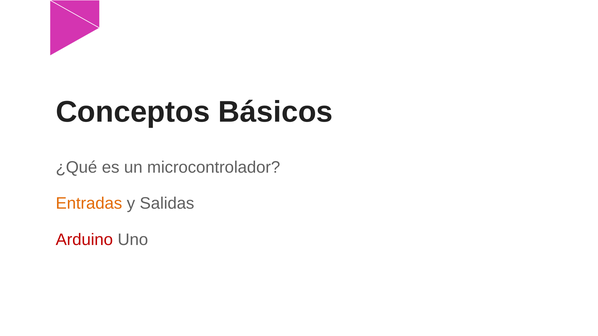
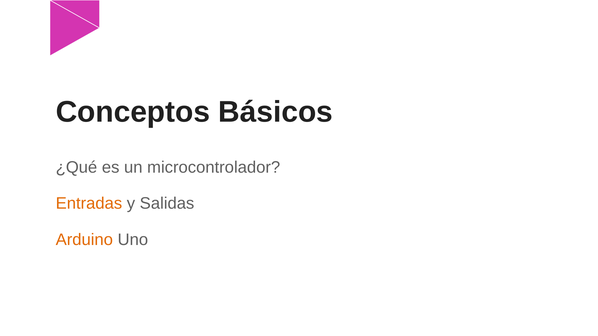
Arduino colour: red -> orange
